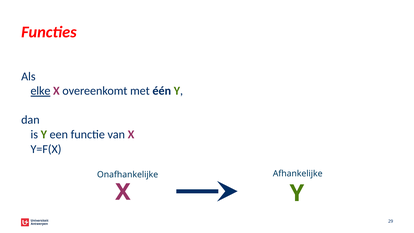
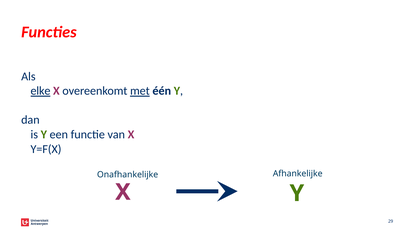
met underline: none -> present
